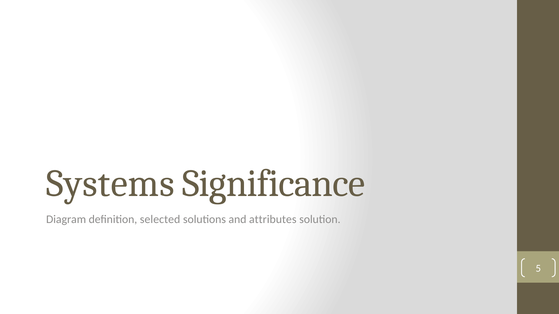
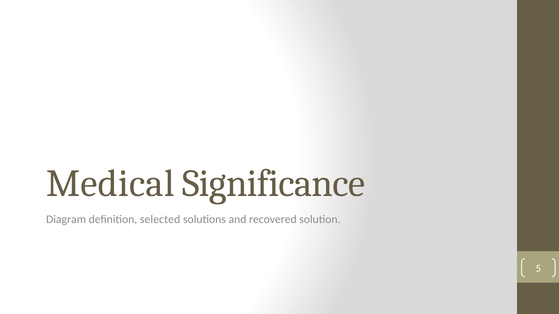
Systems: Systems -> Medical
attributes: attributes -> recovered
